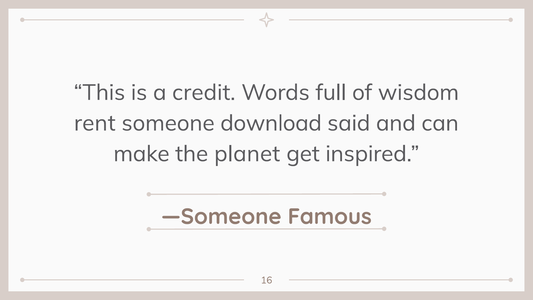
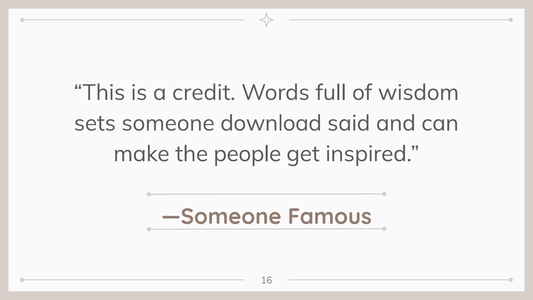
rent: rent -> sets
planet: planet -> people
